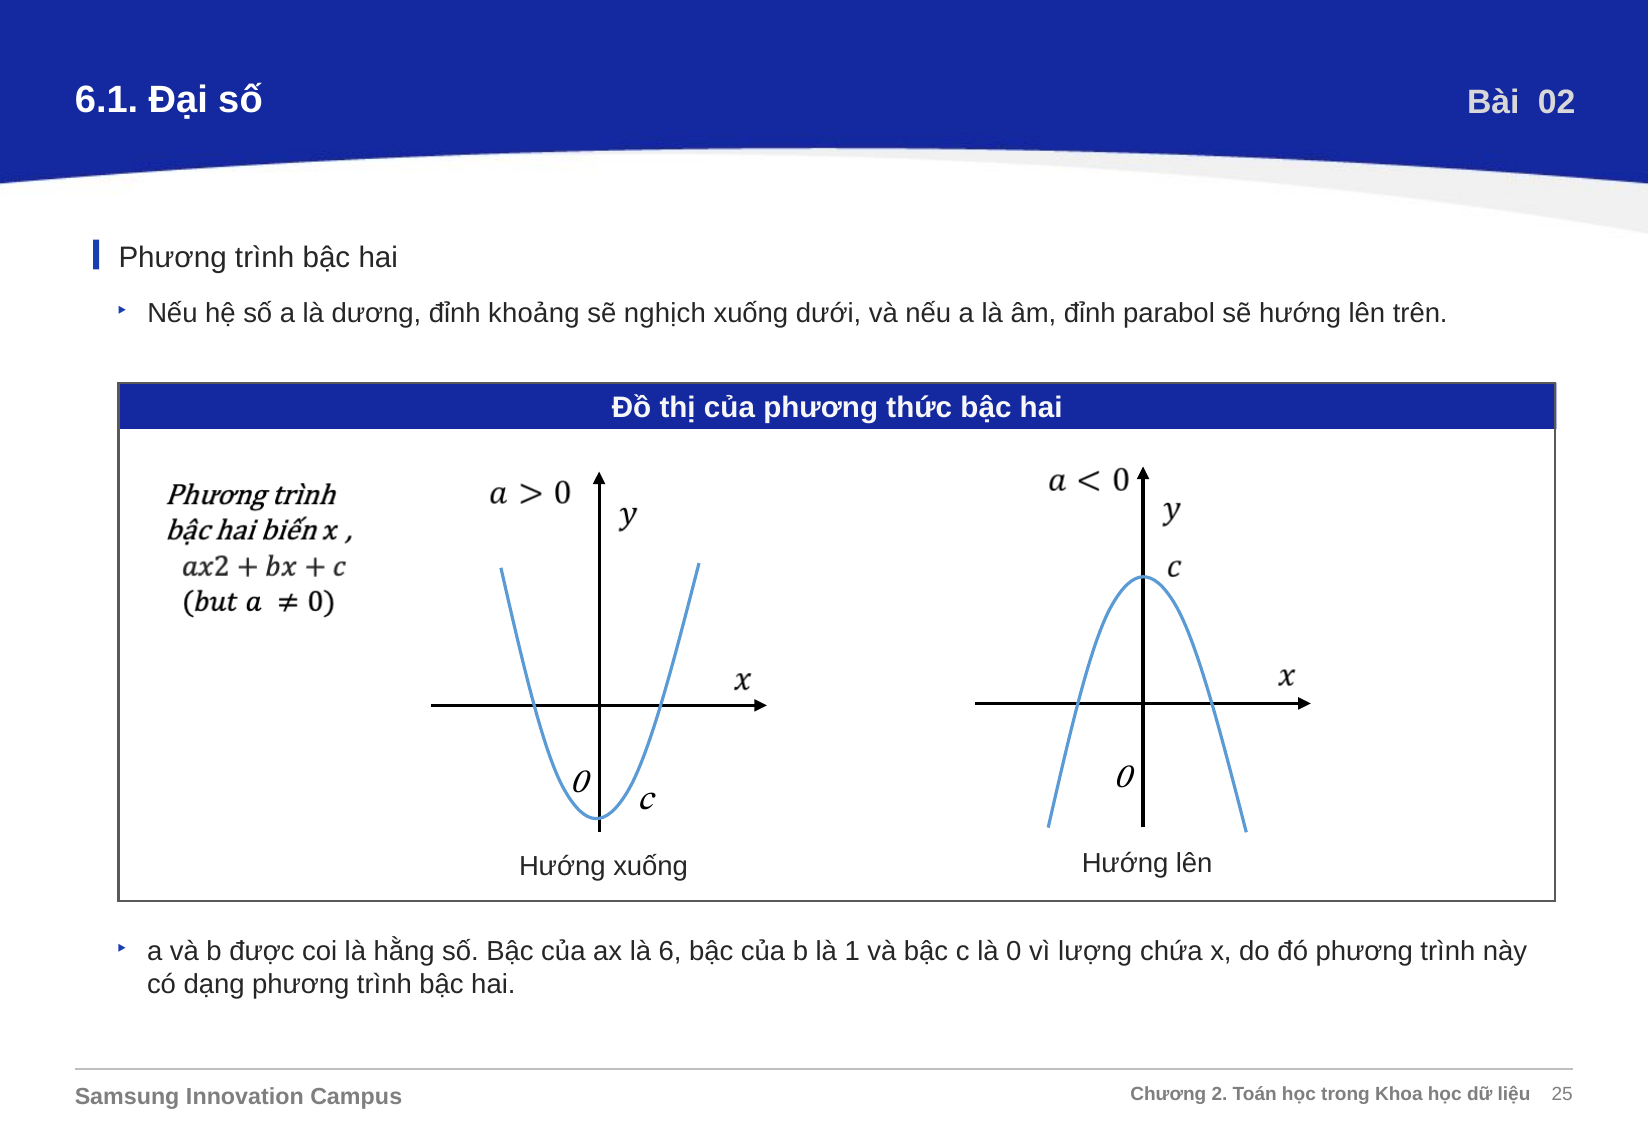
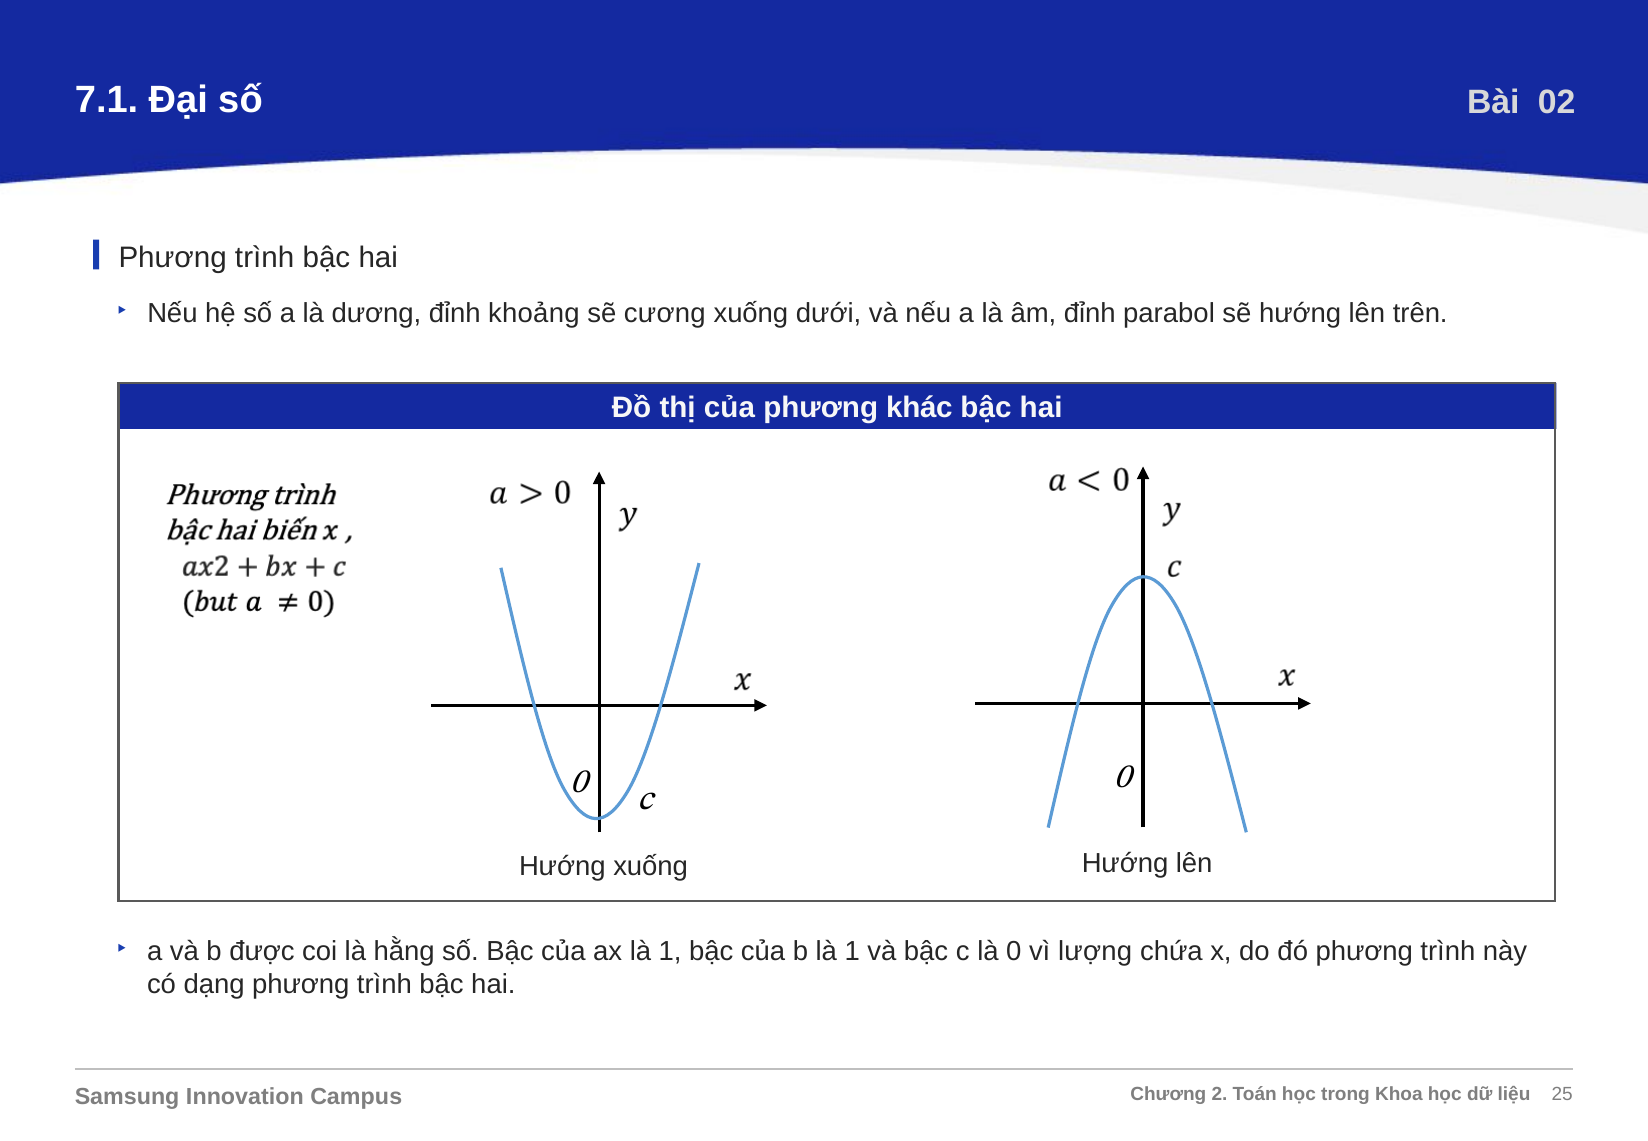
6.1: 6.1 -> 7.1
nghịch: nghịch -> cương
thức: thức -> khác
ax là 6: 6 -> 1
